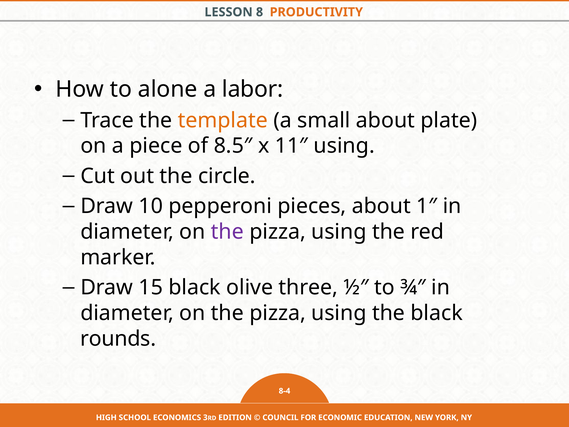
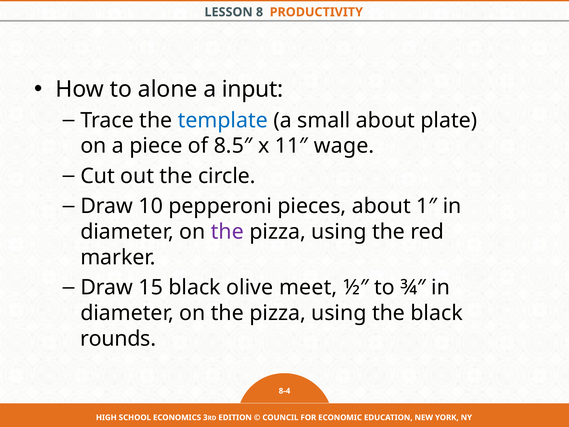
labor: labor -> input
template colour: orange -> blue
11″ using: using -> wage
three: three -> meet
